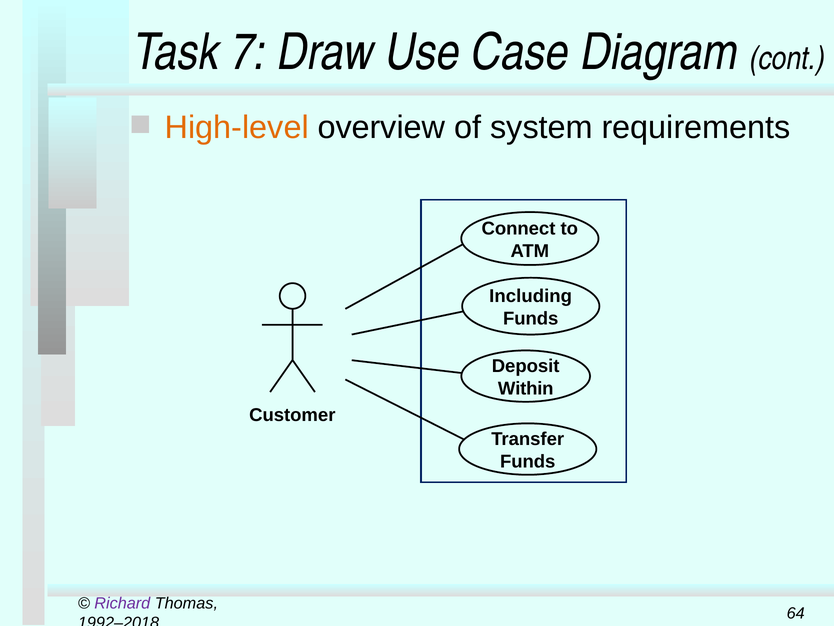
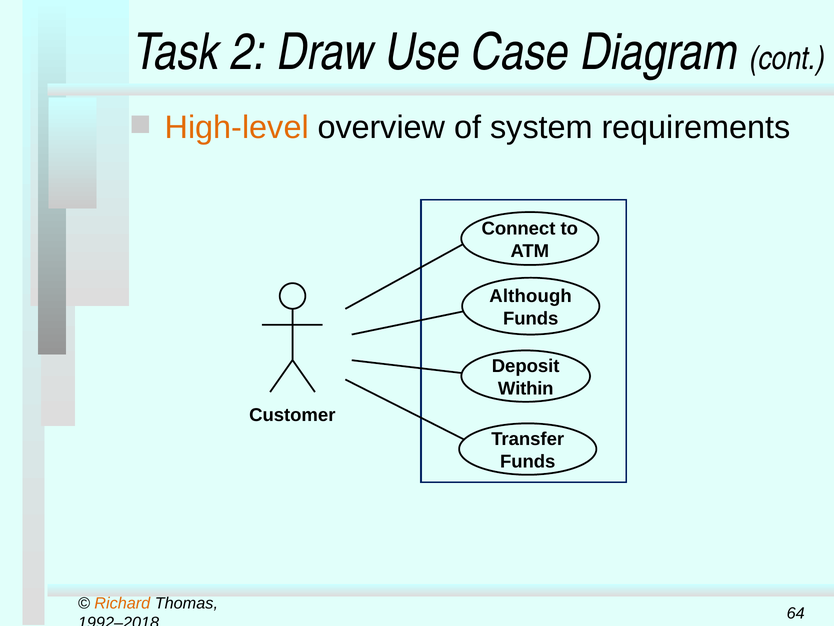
7: 7 -> 2
Including: Including -> Although
Richard colour: purple -> orange
